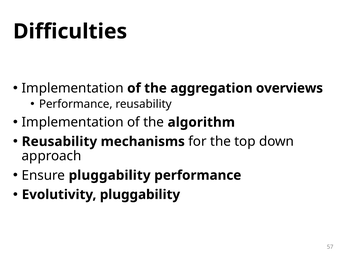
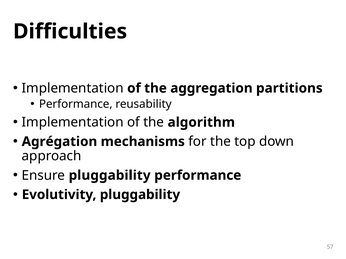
overviews: overviews -> partitions
Reusability at (59, 142): Reusability -> Agrégation
